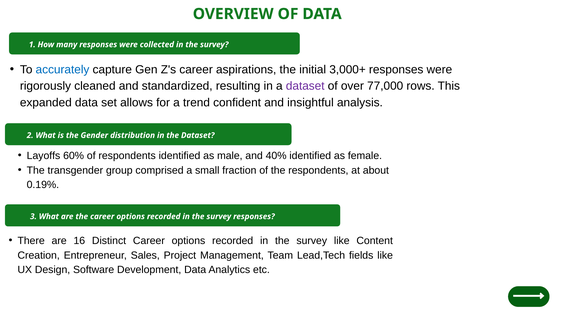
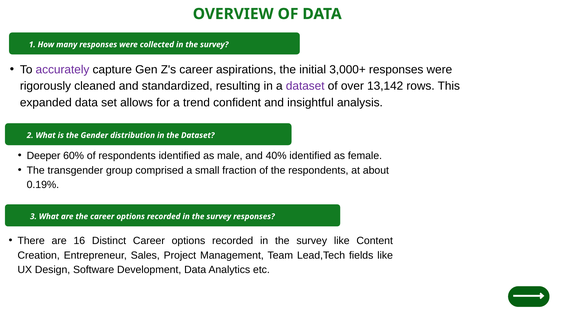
accurately colour: blue -> purple
77,000: 77,000 -> 13,142
Layoffs: Layoffs -> Deeper
